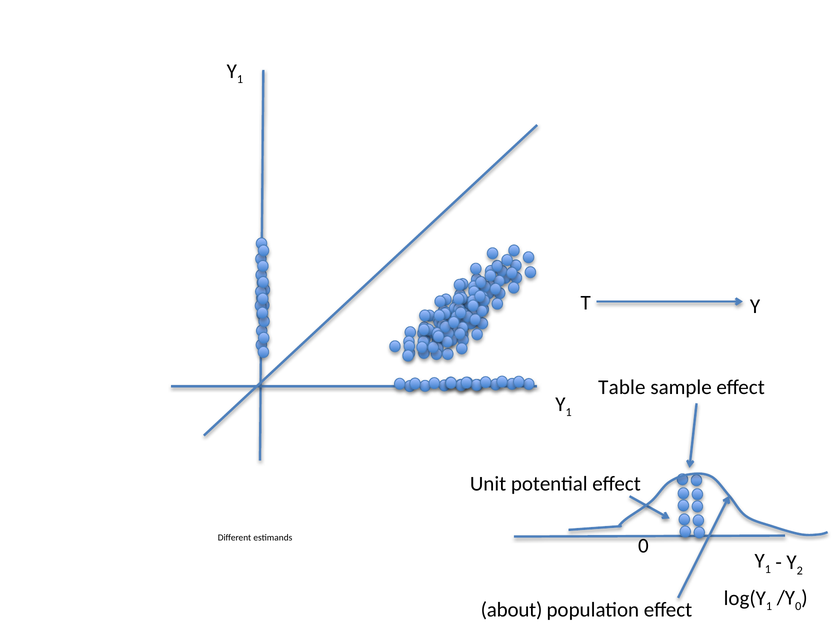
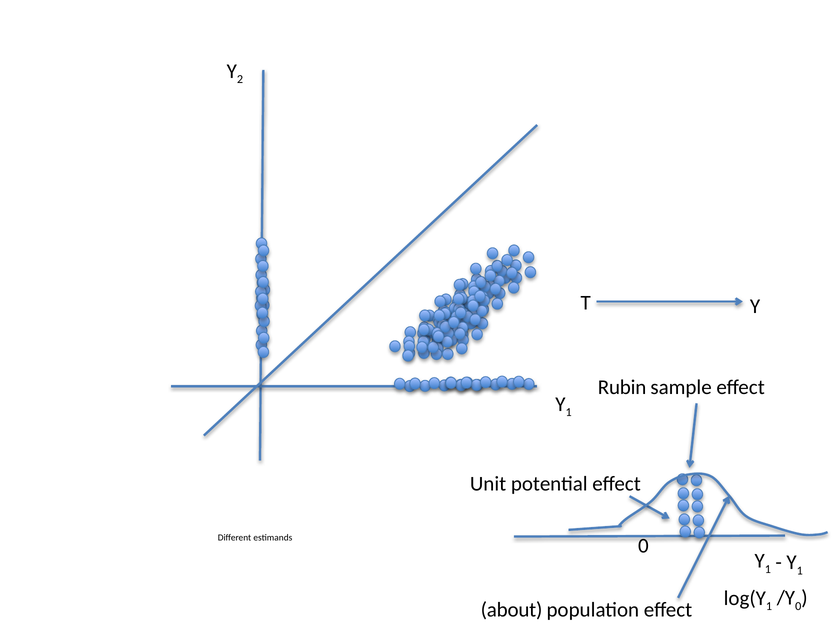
1 at (240, 79): 1 -> 2
Table: Table -> Rubin
2 at (800, 571): 2 -> 1
